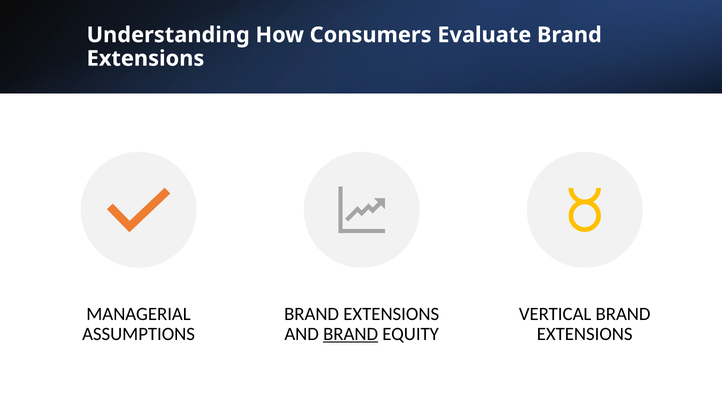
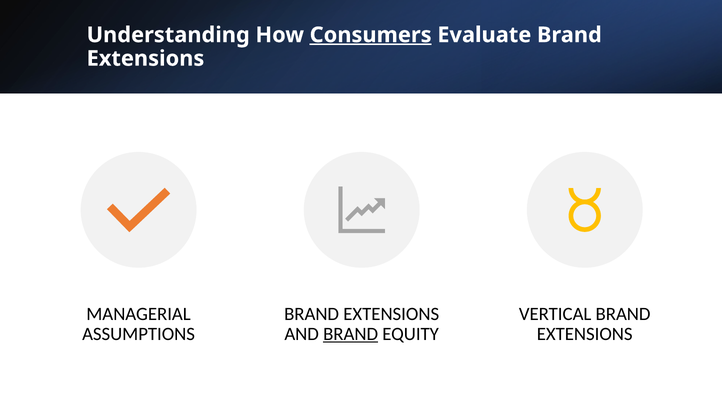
Consumers underline: none -> present
